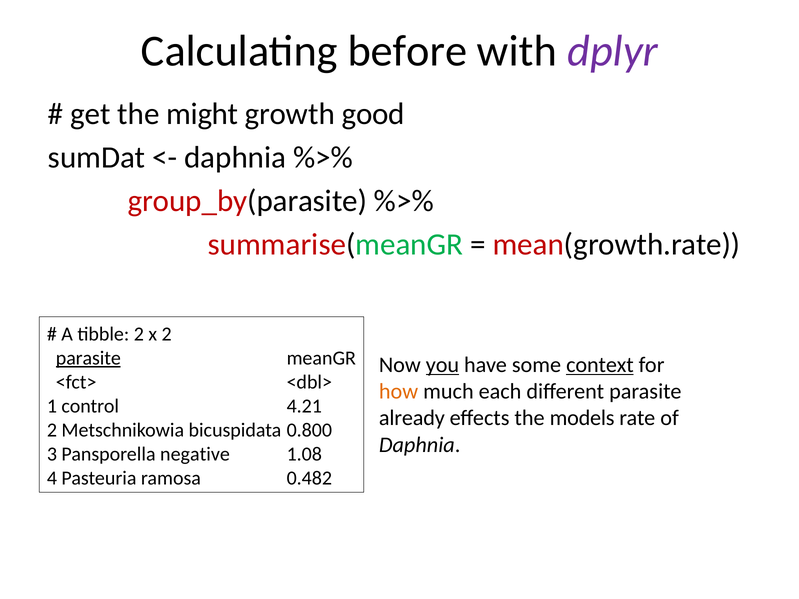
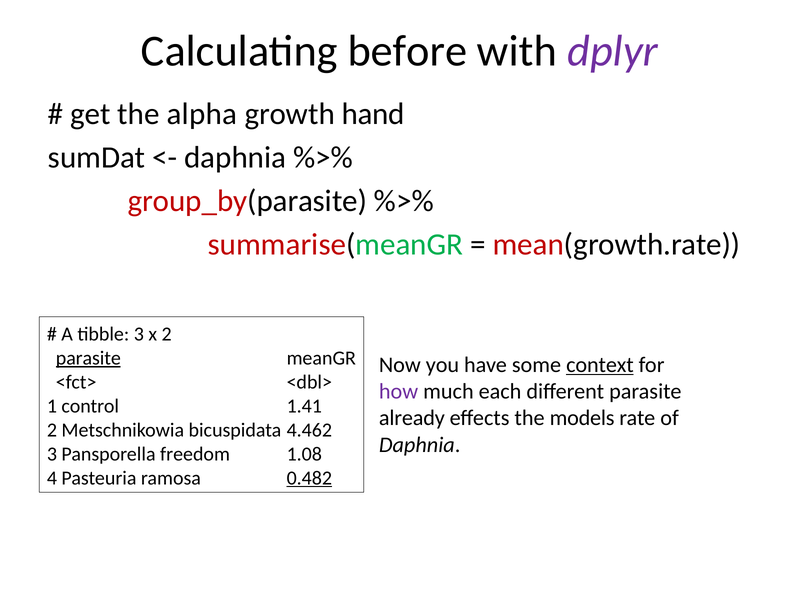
might: might -> alpha
good: good -> hand
tibble 2: 2 -> 3
you underline: present -> none
how colour: orange -> purple
4.21: 4.21 -> 1.41
0.800: 0.800 -> 4.462
negative: negative -> freedom
0.482 underline: none -> present
